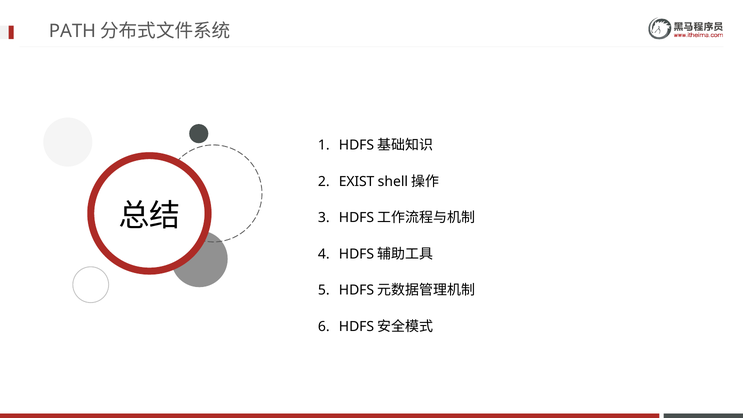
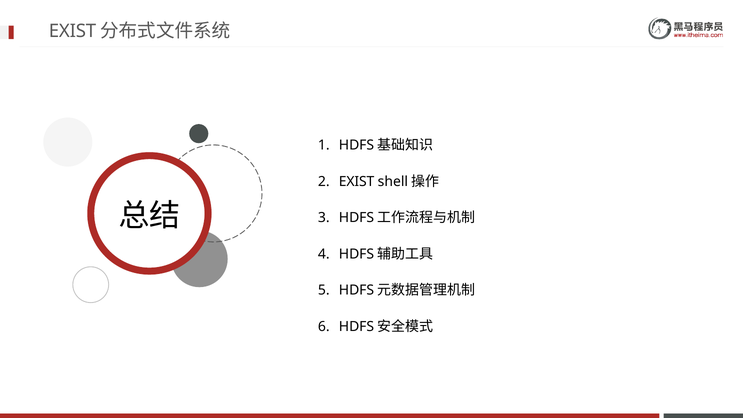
PATH at (72, 31): PATH -> EXIST
